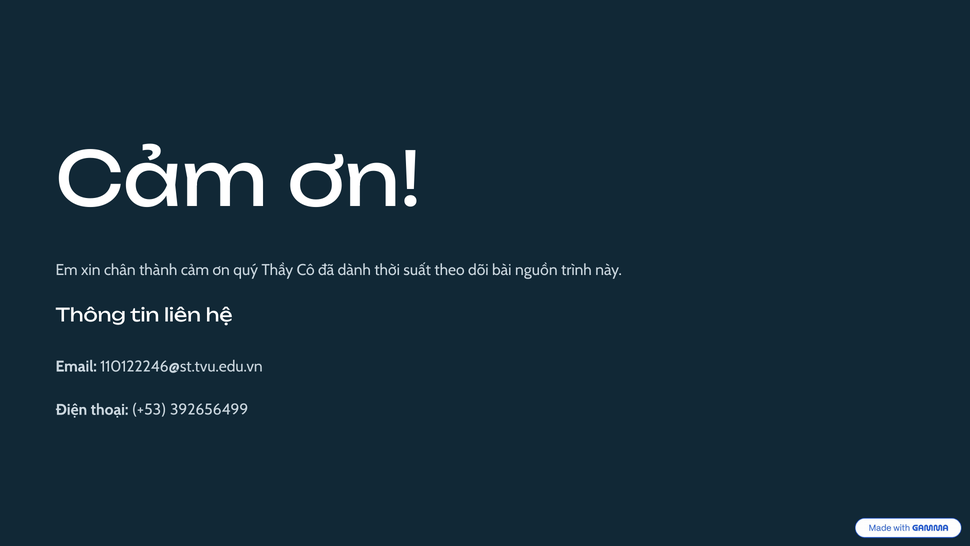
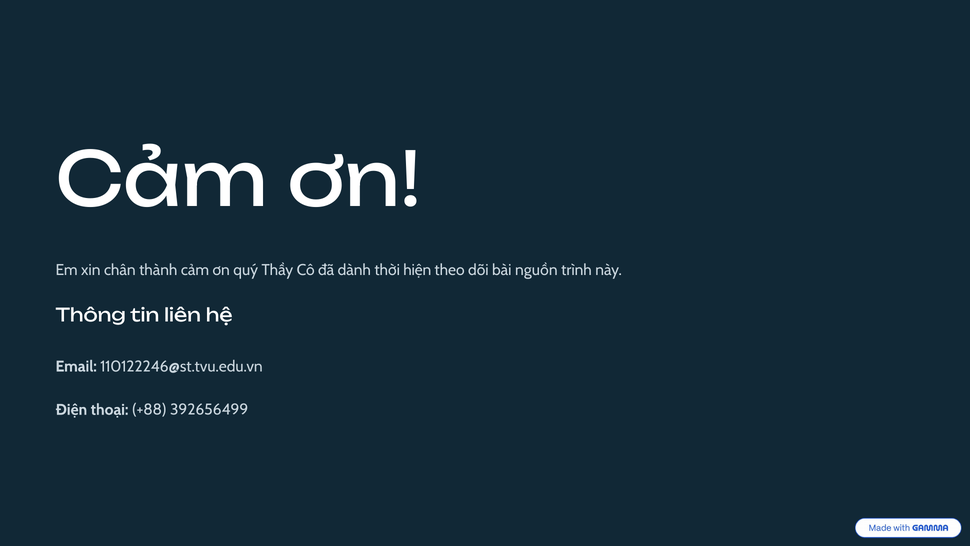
suất: suất -> hiện
+53: +53 -> +88
